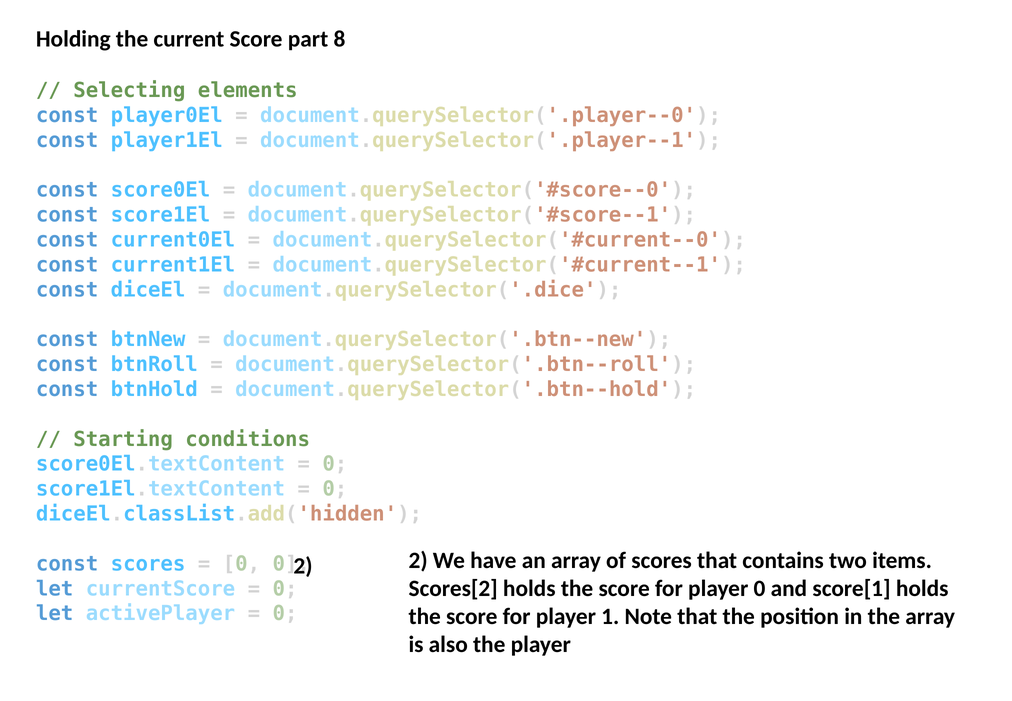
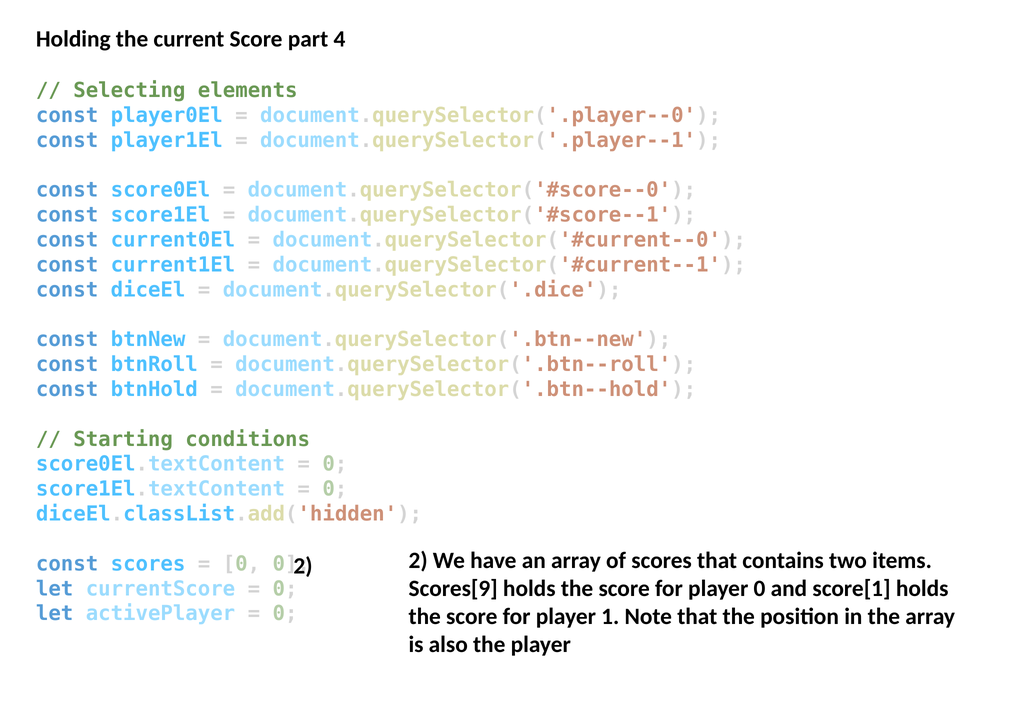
8: 8 -> 4
Scores[2: Scores[2 -> Scores[9
